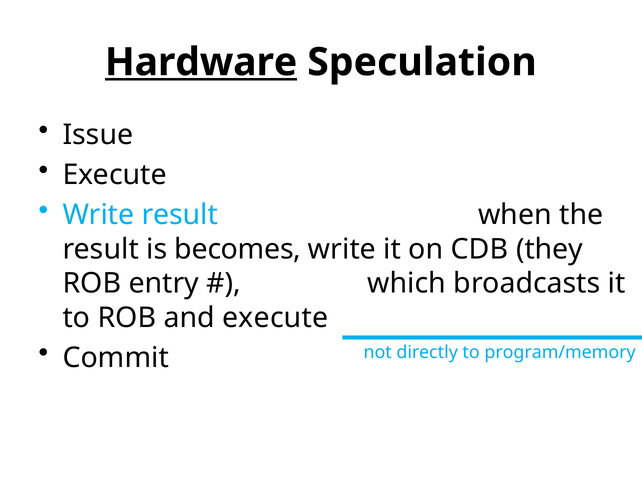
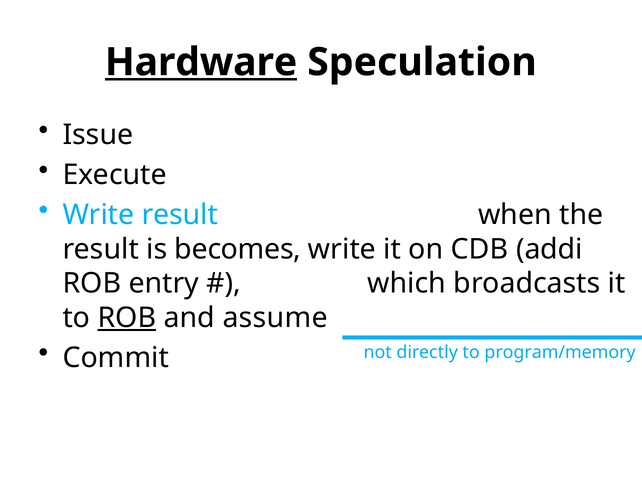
they: they -> addi
ROB at (127, 317) underline: none -> present
and execute: execute -> assume
